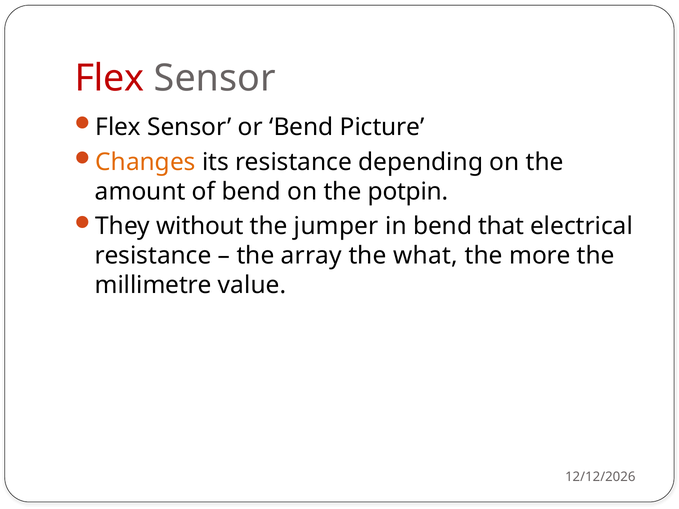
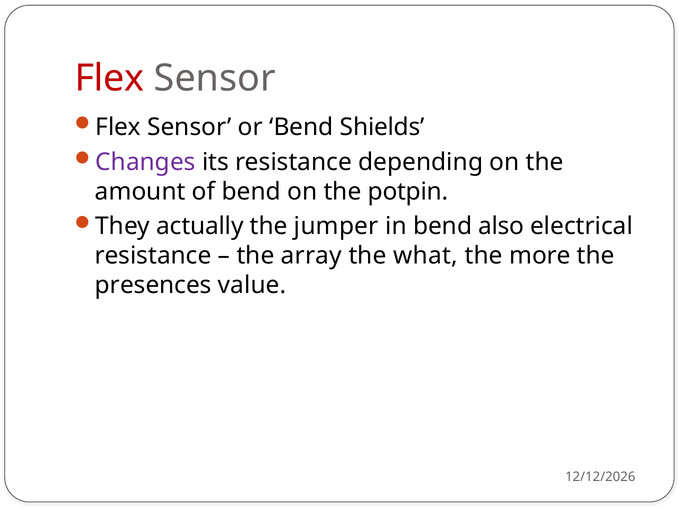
Picture: Picture -> Shields
Changes colour: orange -> purple
without: without -> actually
that: that -> also
millimetre: millimetre -> presences
